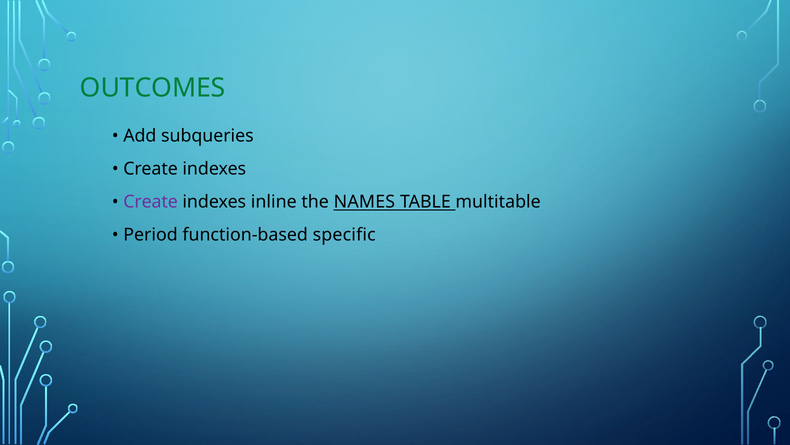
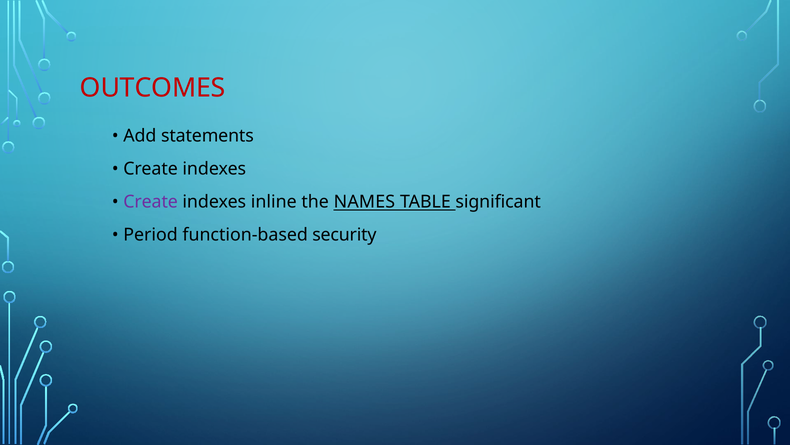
OUTCOMES colour: green -> red
subqueries: subqueries -> statements
multitable: multitable -> significant
specific: specific -> security
